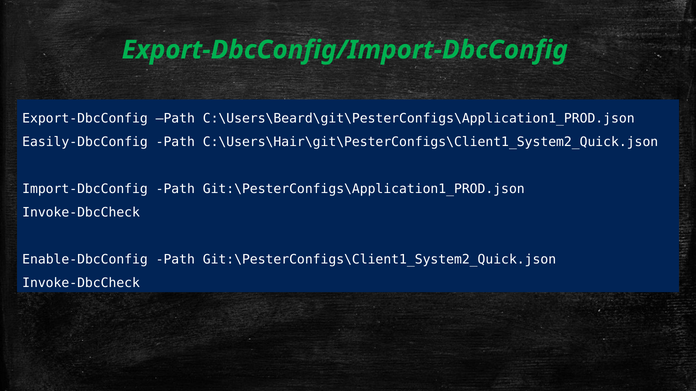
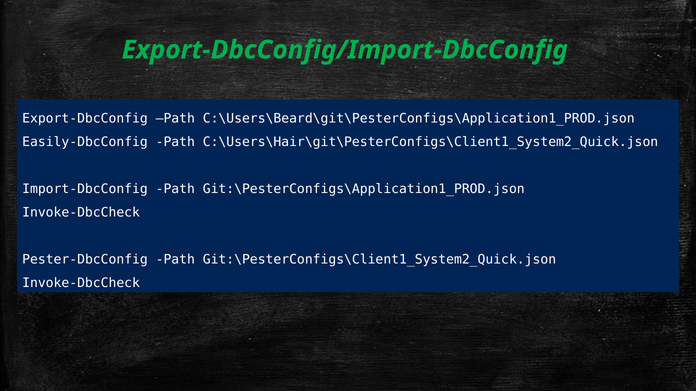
Enable-DbcConfig: Enable-DbcConfig -> Pester-DbcConfig
